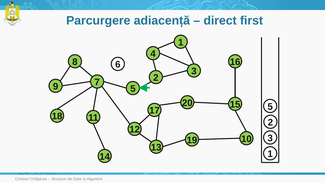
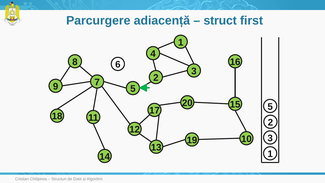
direct: direct -> struct
